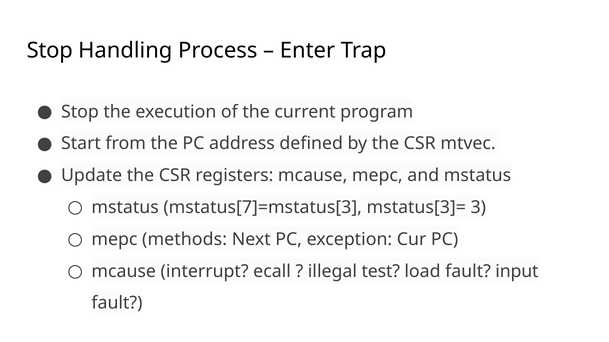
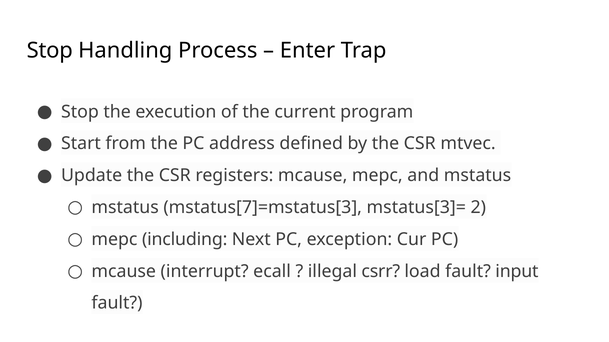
3: 3 -> 2
methods: methods -> including
test: test -> csrr
